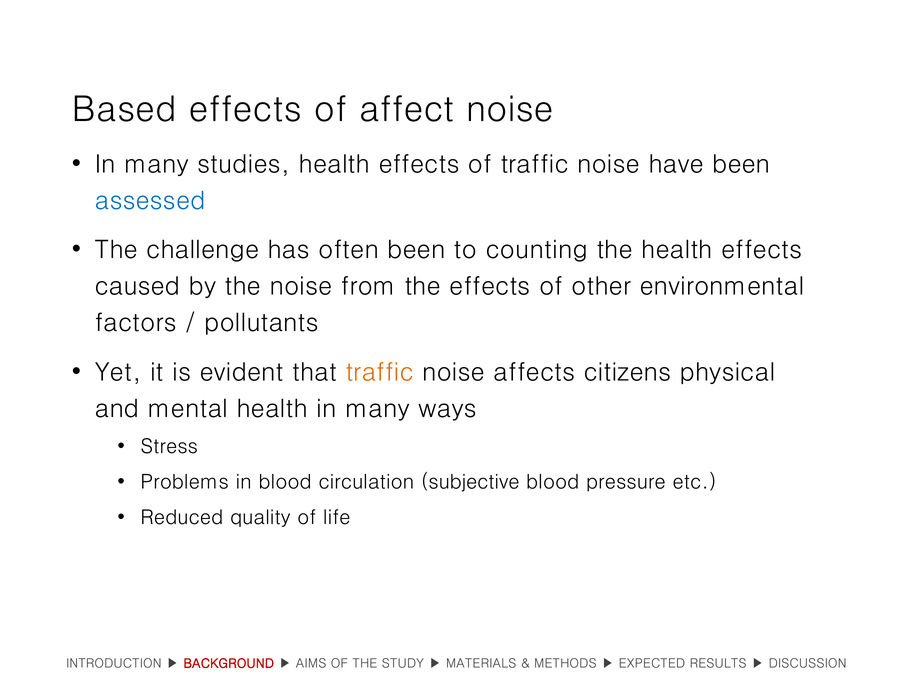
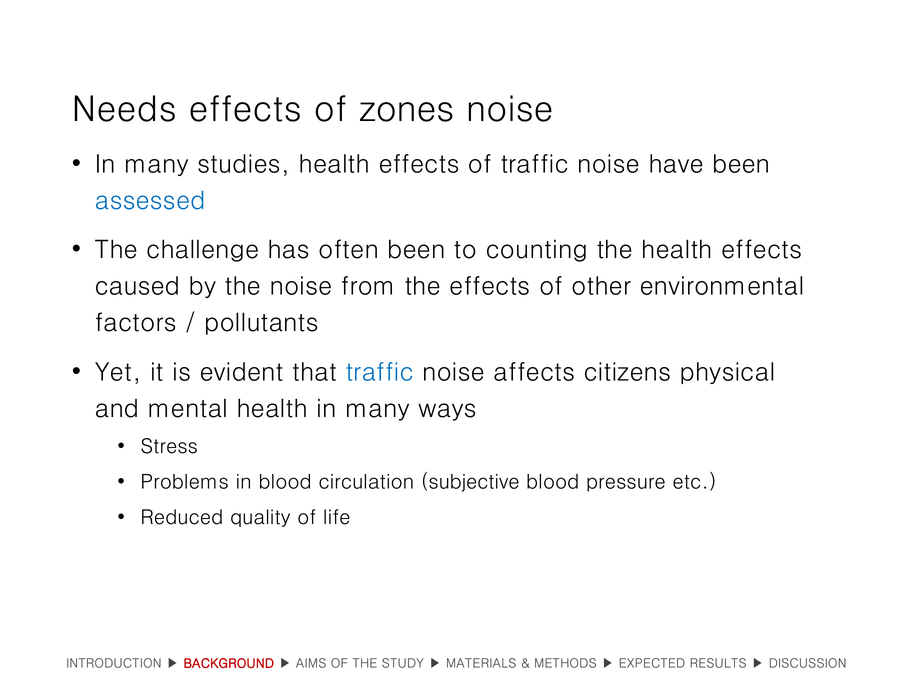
Based: Based -> Needs
affect: affect -> zones
traffic at (380, 373) colour: orange -> blue
